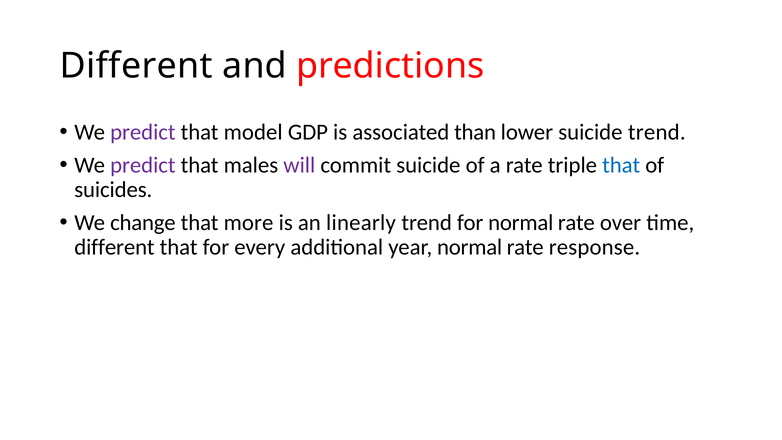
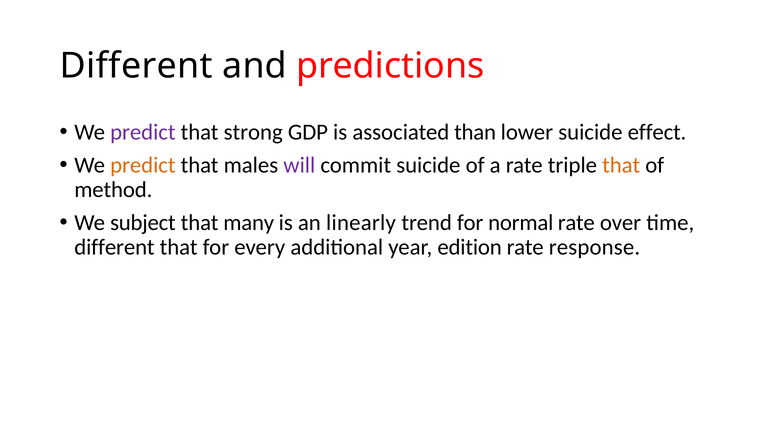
model: model -> strong
suicide trend: trend -> effect
predict at (143, 165) colour: purple -> orange
that at (621, 165) colour: blue -> orange
suicides: suicides -> method
change: change -> subject
more: more -> many
year normal: normal -> edition
